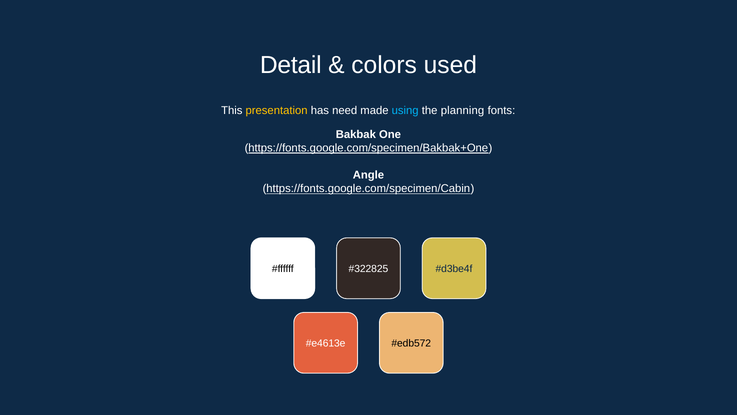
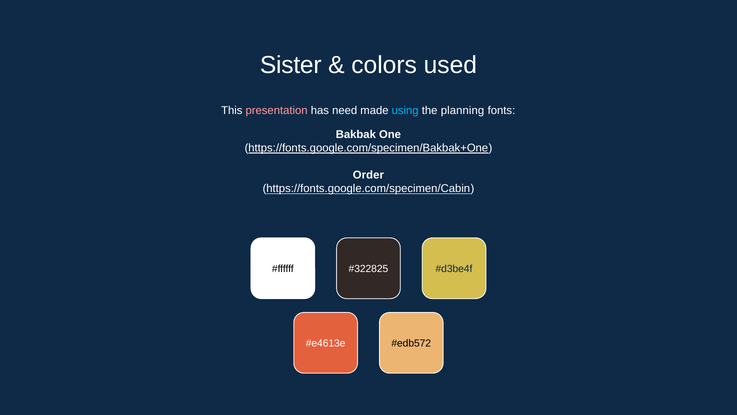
Detail: Detail -> Sister
presentation colour: yellow -> pink
Angle: Angle -> Order
